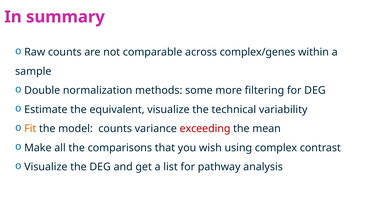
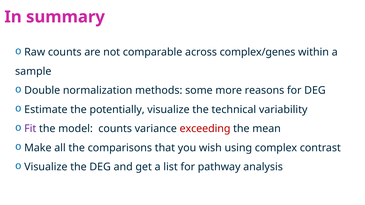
filtering: filtering -> reasons
equivalent: equivalent -> potentially
Fit colour: orange -> purple
